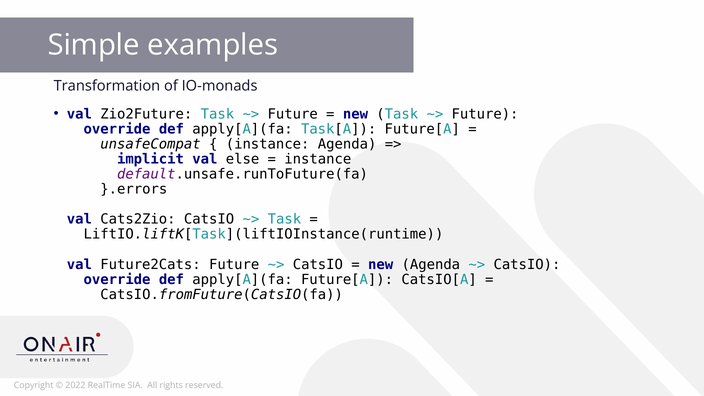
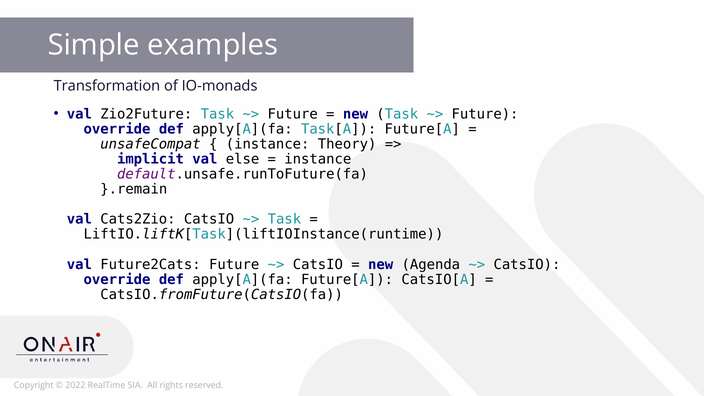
instance Agenda: Agenda -> Theory
}.errors: }.errors -> }.remain
